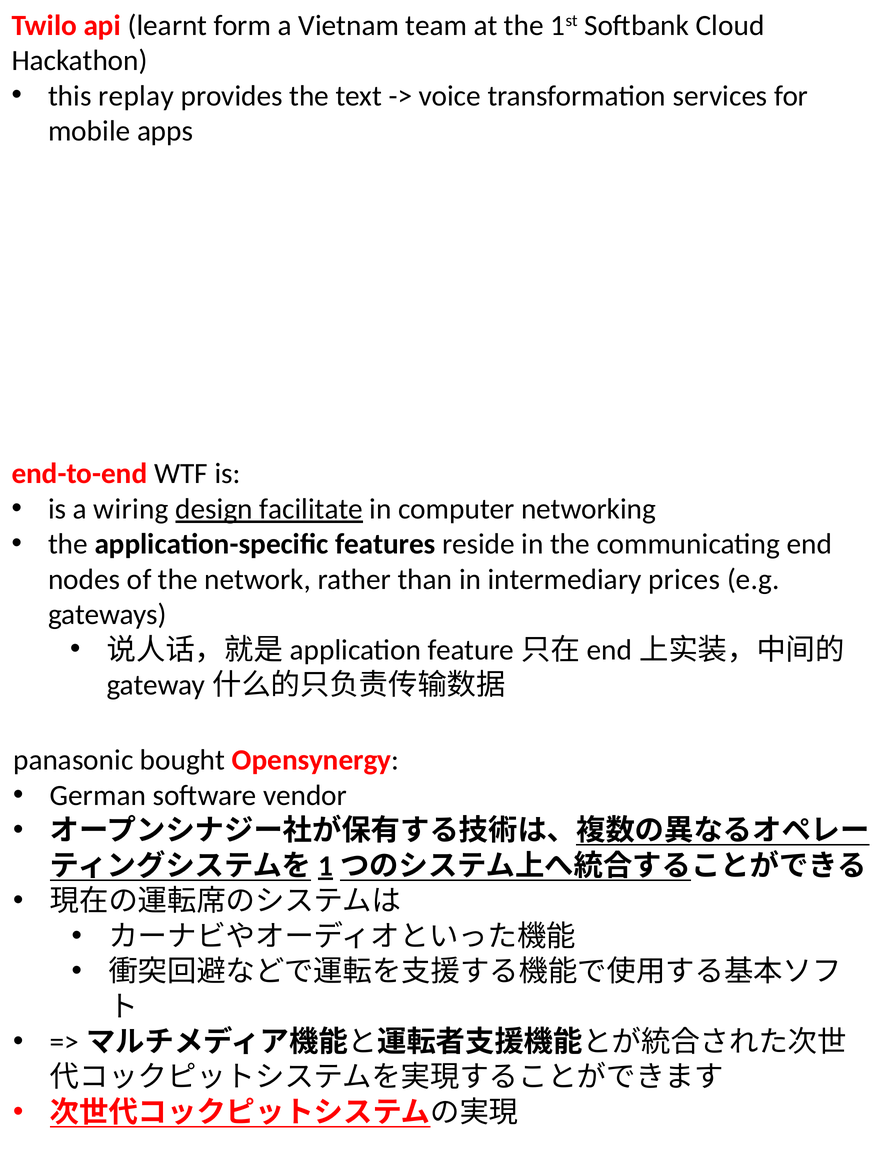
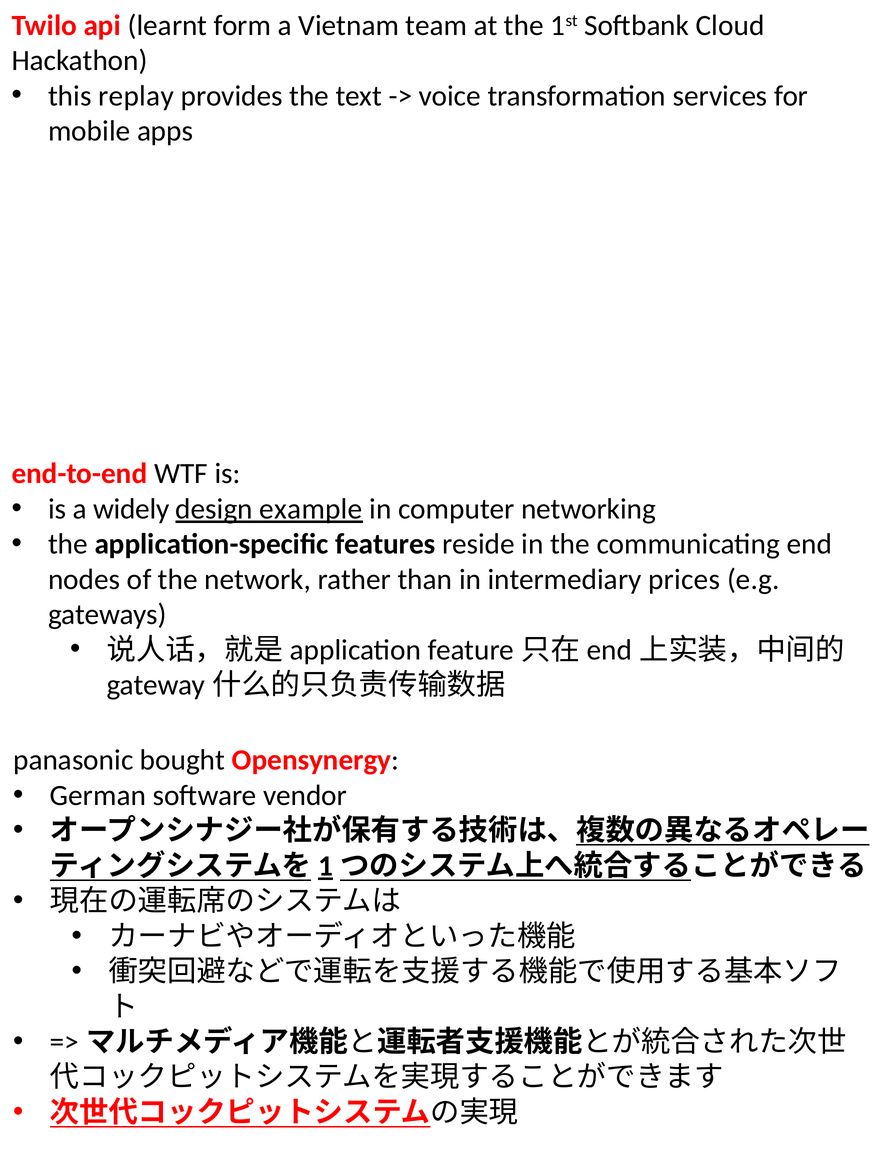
wiring: wiring -> widely
facilitate: facilitate -> example
